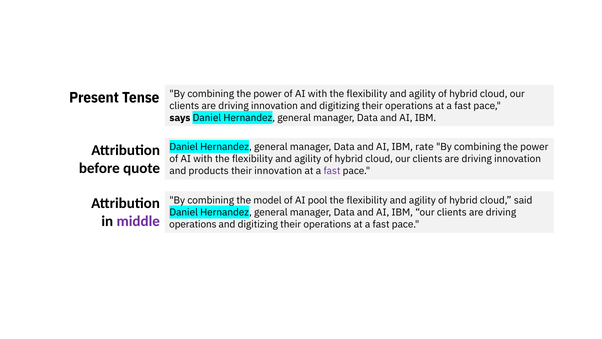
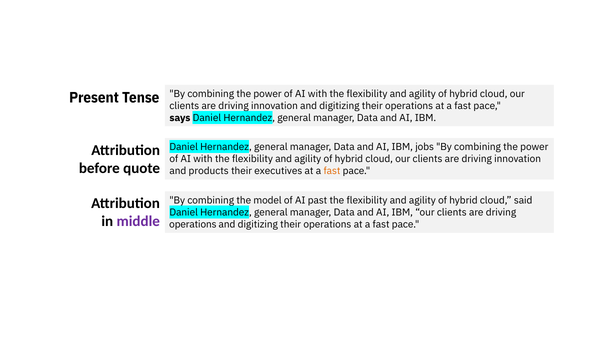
rate: rate -> jobs
their innovation: innovation -> executives
fast at (332, 171) colour: purple -> orange
pool: pool -> past
